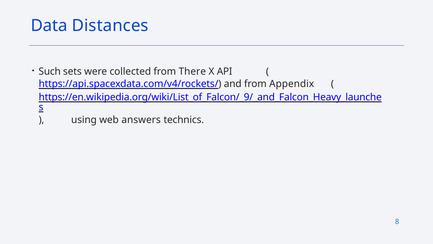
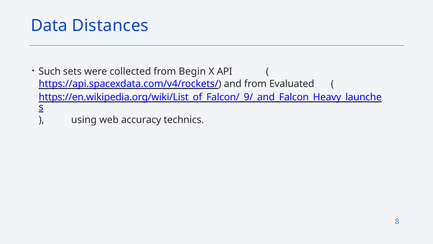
There: There -> Begin
Appendix: Appendix -> Evaluated
answers: answers -> accuracy
